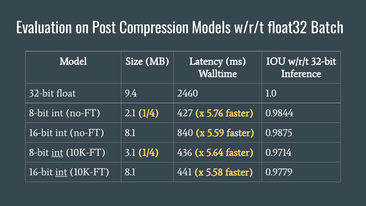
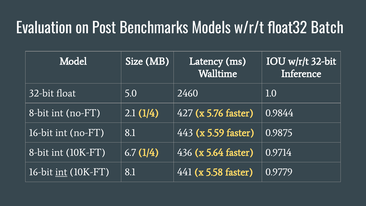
Compression: Compression -> Benchmarks
9.4: 9.4 -> 5.0
840: 840 -> 443
int at (57, 152) underline: present -> none
3.1: 3.1 -> 6.7
